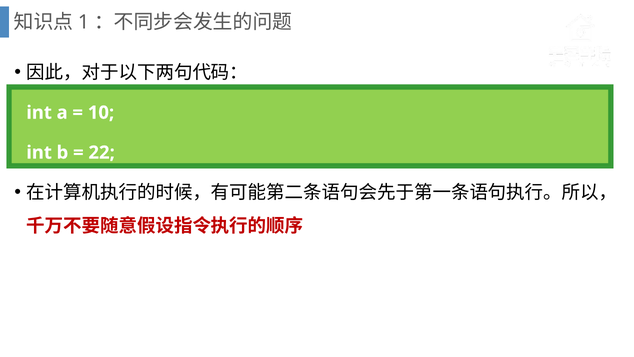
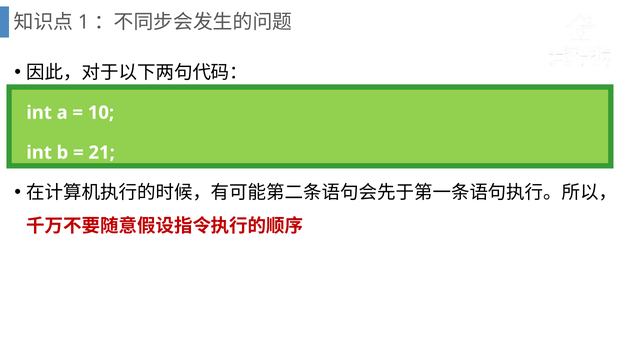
22: 22 -> 21
